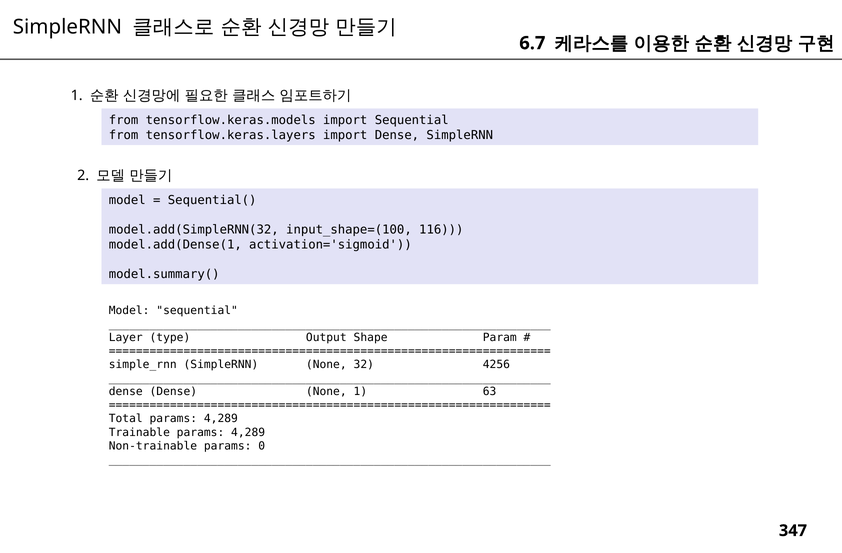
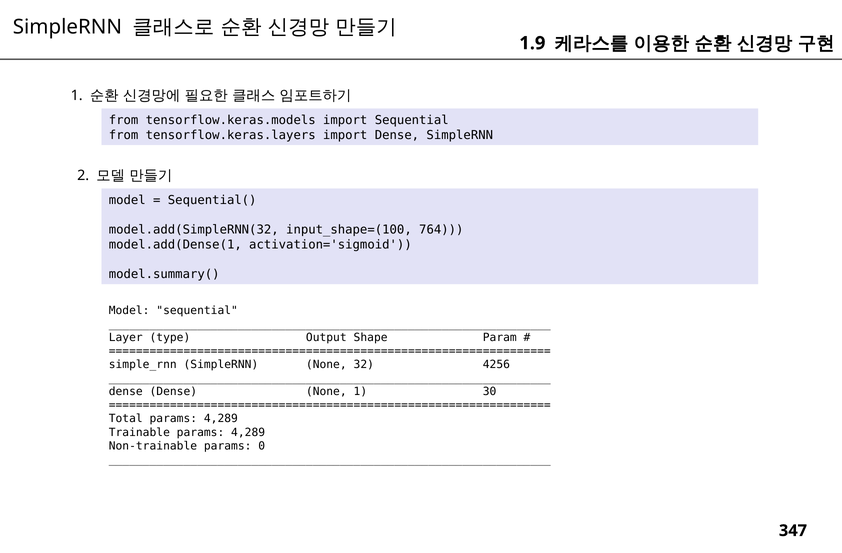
6.7: 6.7 -> 1.9
116: 116 -> 764
63: 63 -> 30
